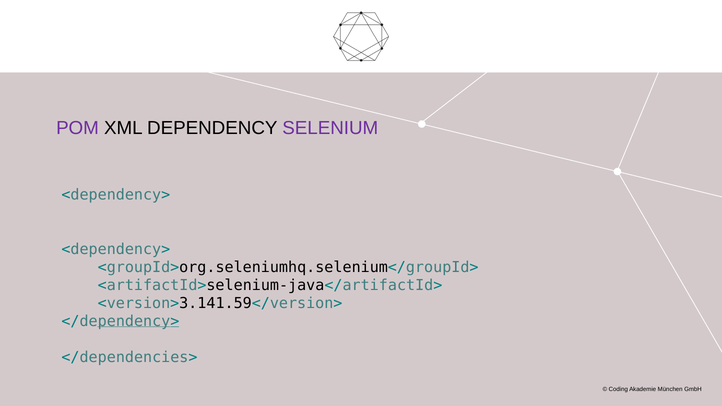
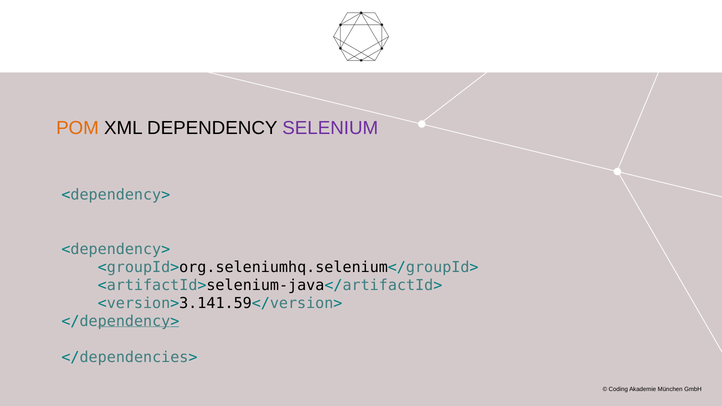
POM colour: purple -> orange
